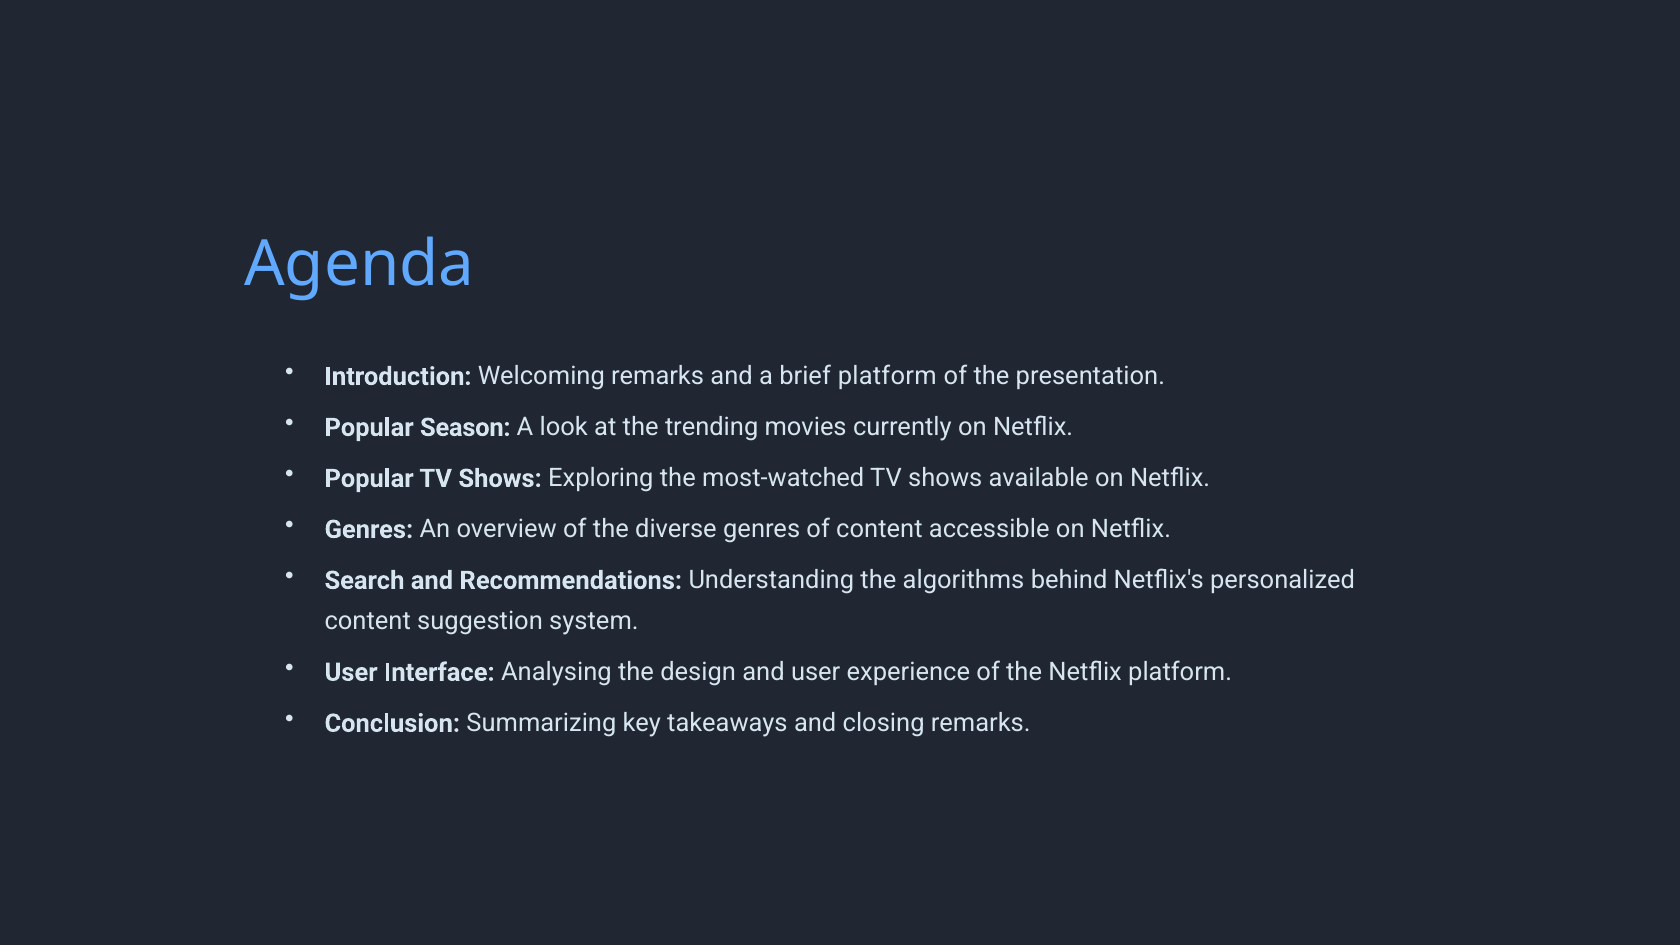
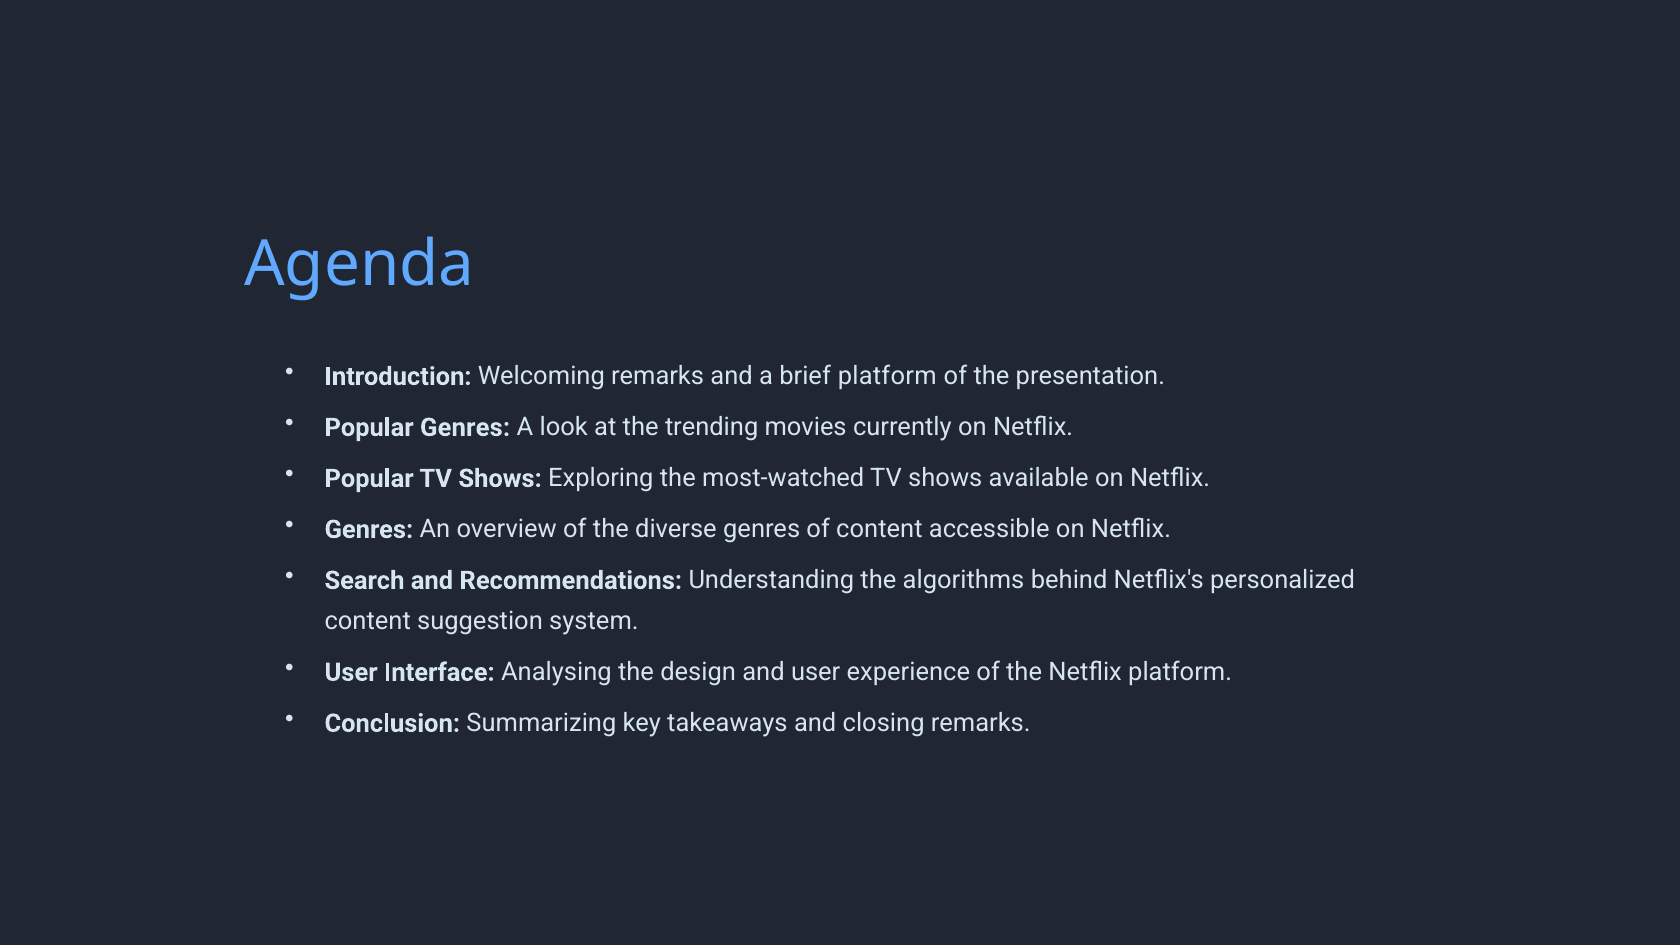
Popular Season: Season -> Genres
